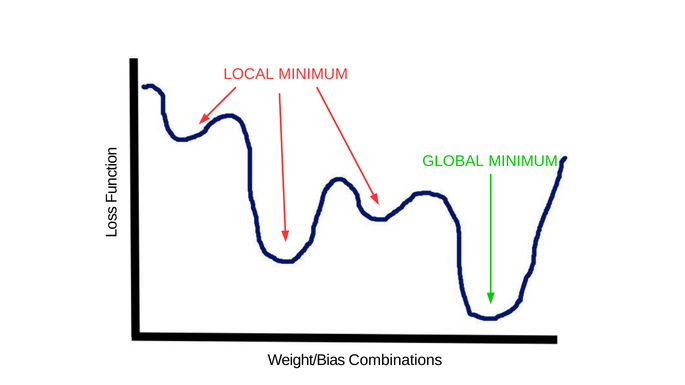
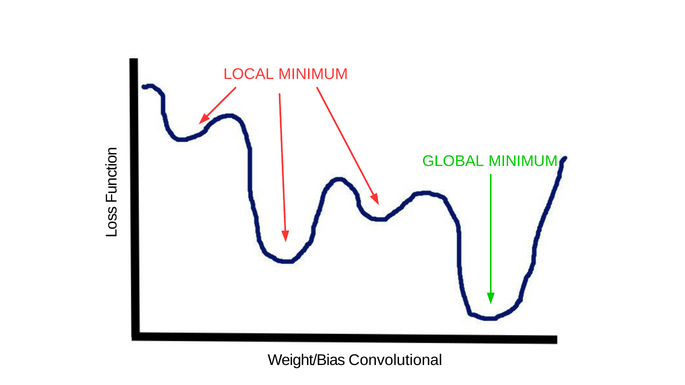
Combinations: Combinations -> Convolutional
